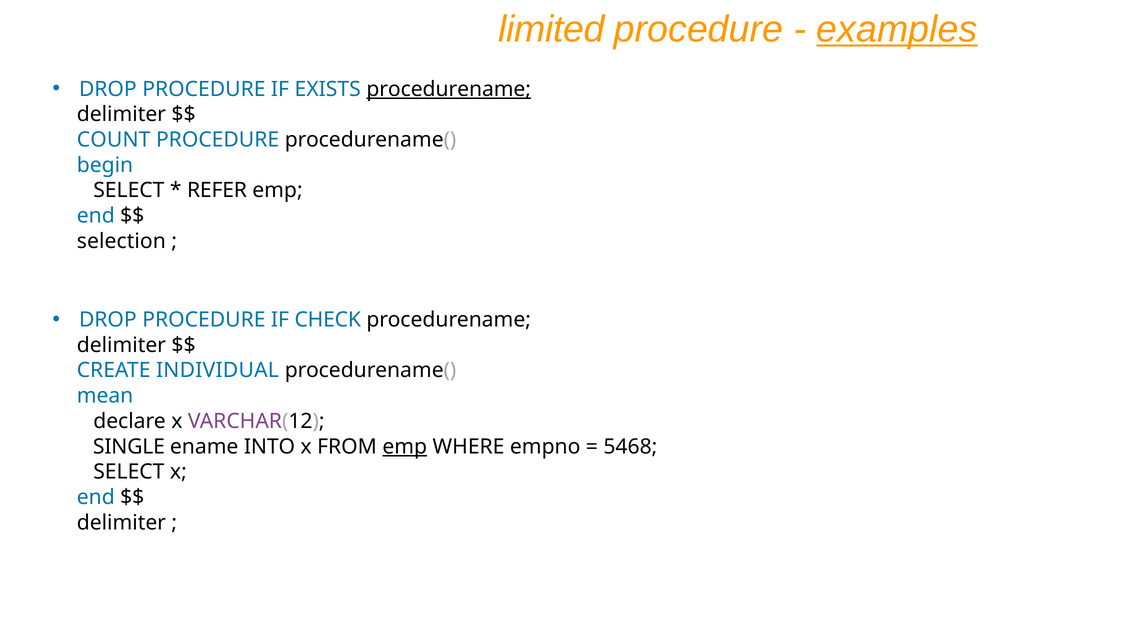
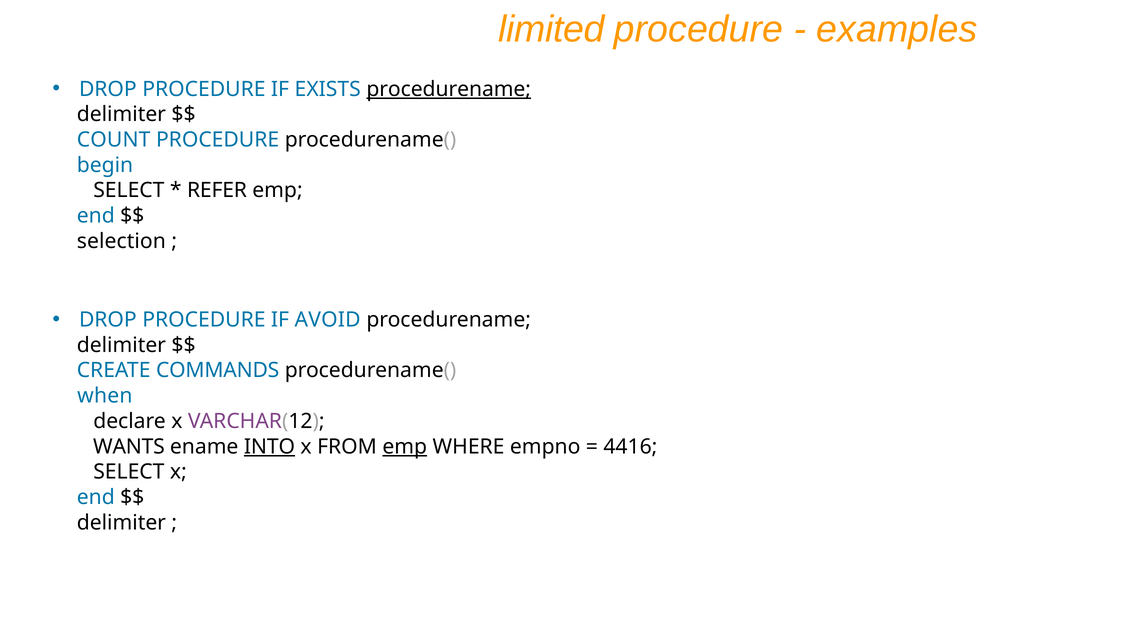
examples underline: present -> none
CHECK: CHECK -> AVOID
INDIVIDUAL: INDIVIDUAL -> COMMANDS
mean: mean -> when
SINGLE: SINGLE -> WANTS
INTO underline: none -> present
5468: 5468 -> 4416
